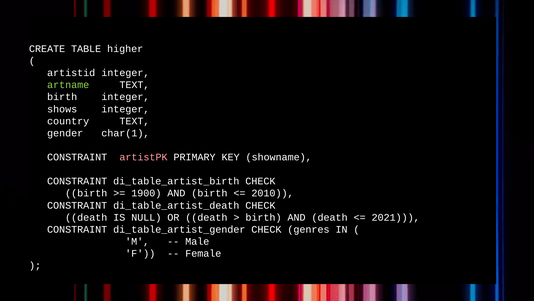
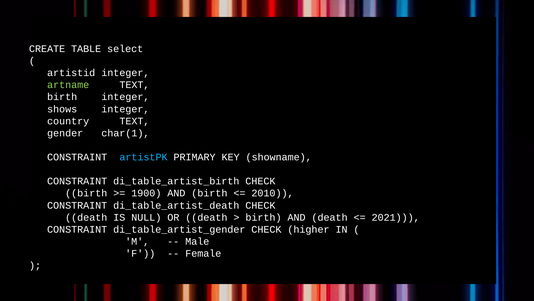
higher: higher -> select
artistPK colour: pink -> light blue
genres: genres -> higher
